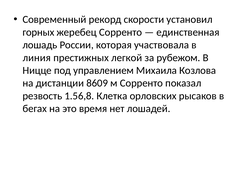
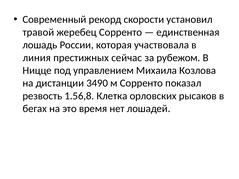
горных: горных -> травой
легкой: легкой -> сейчас
8609: 8609 -> 3490
